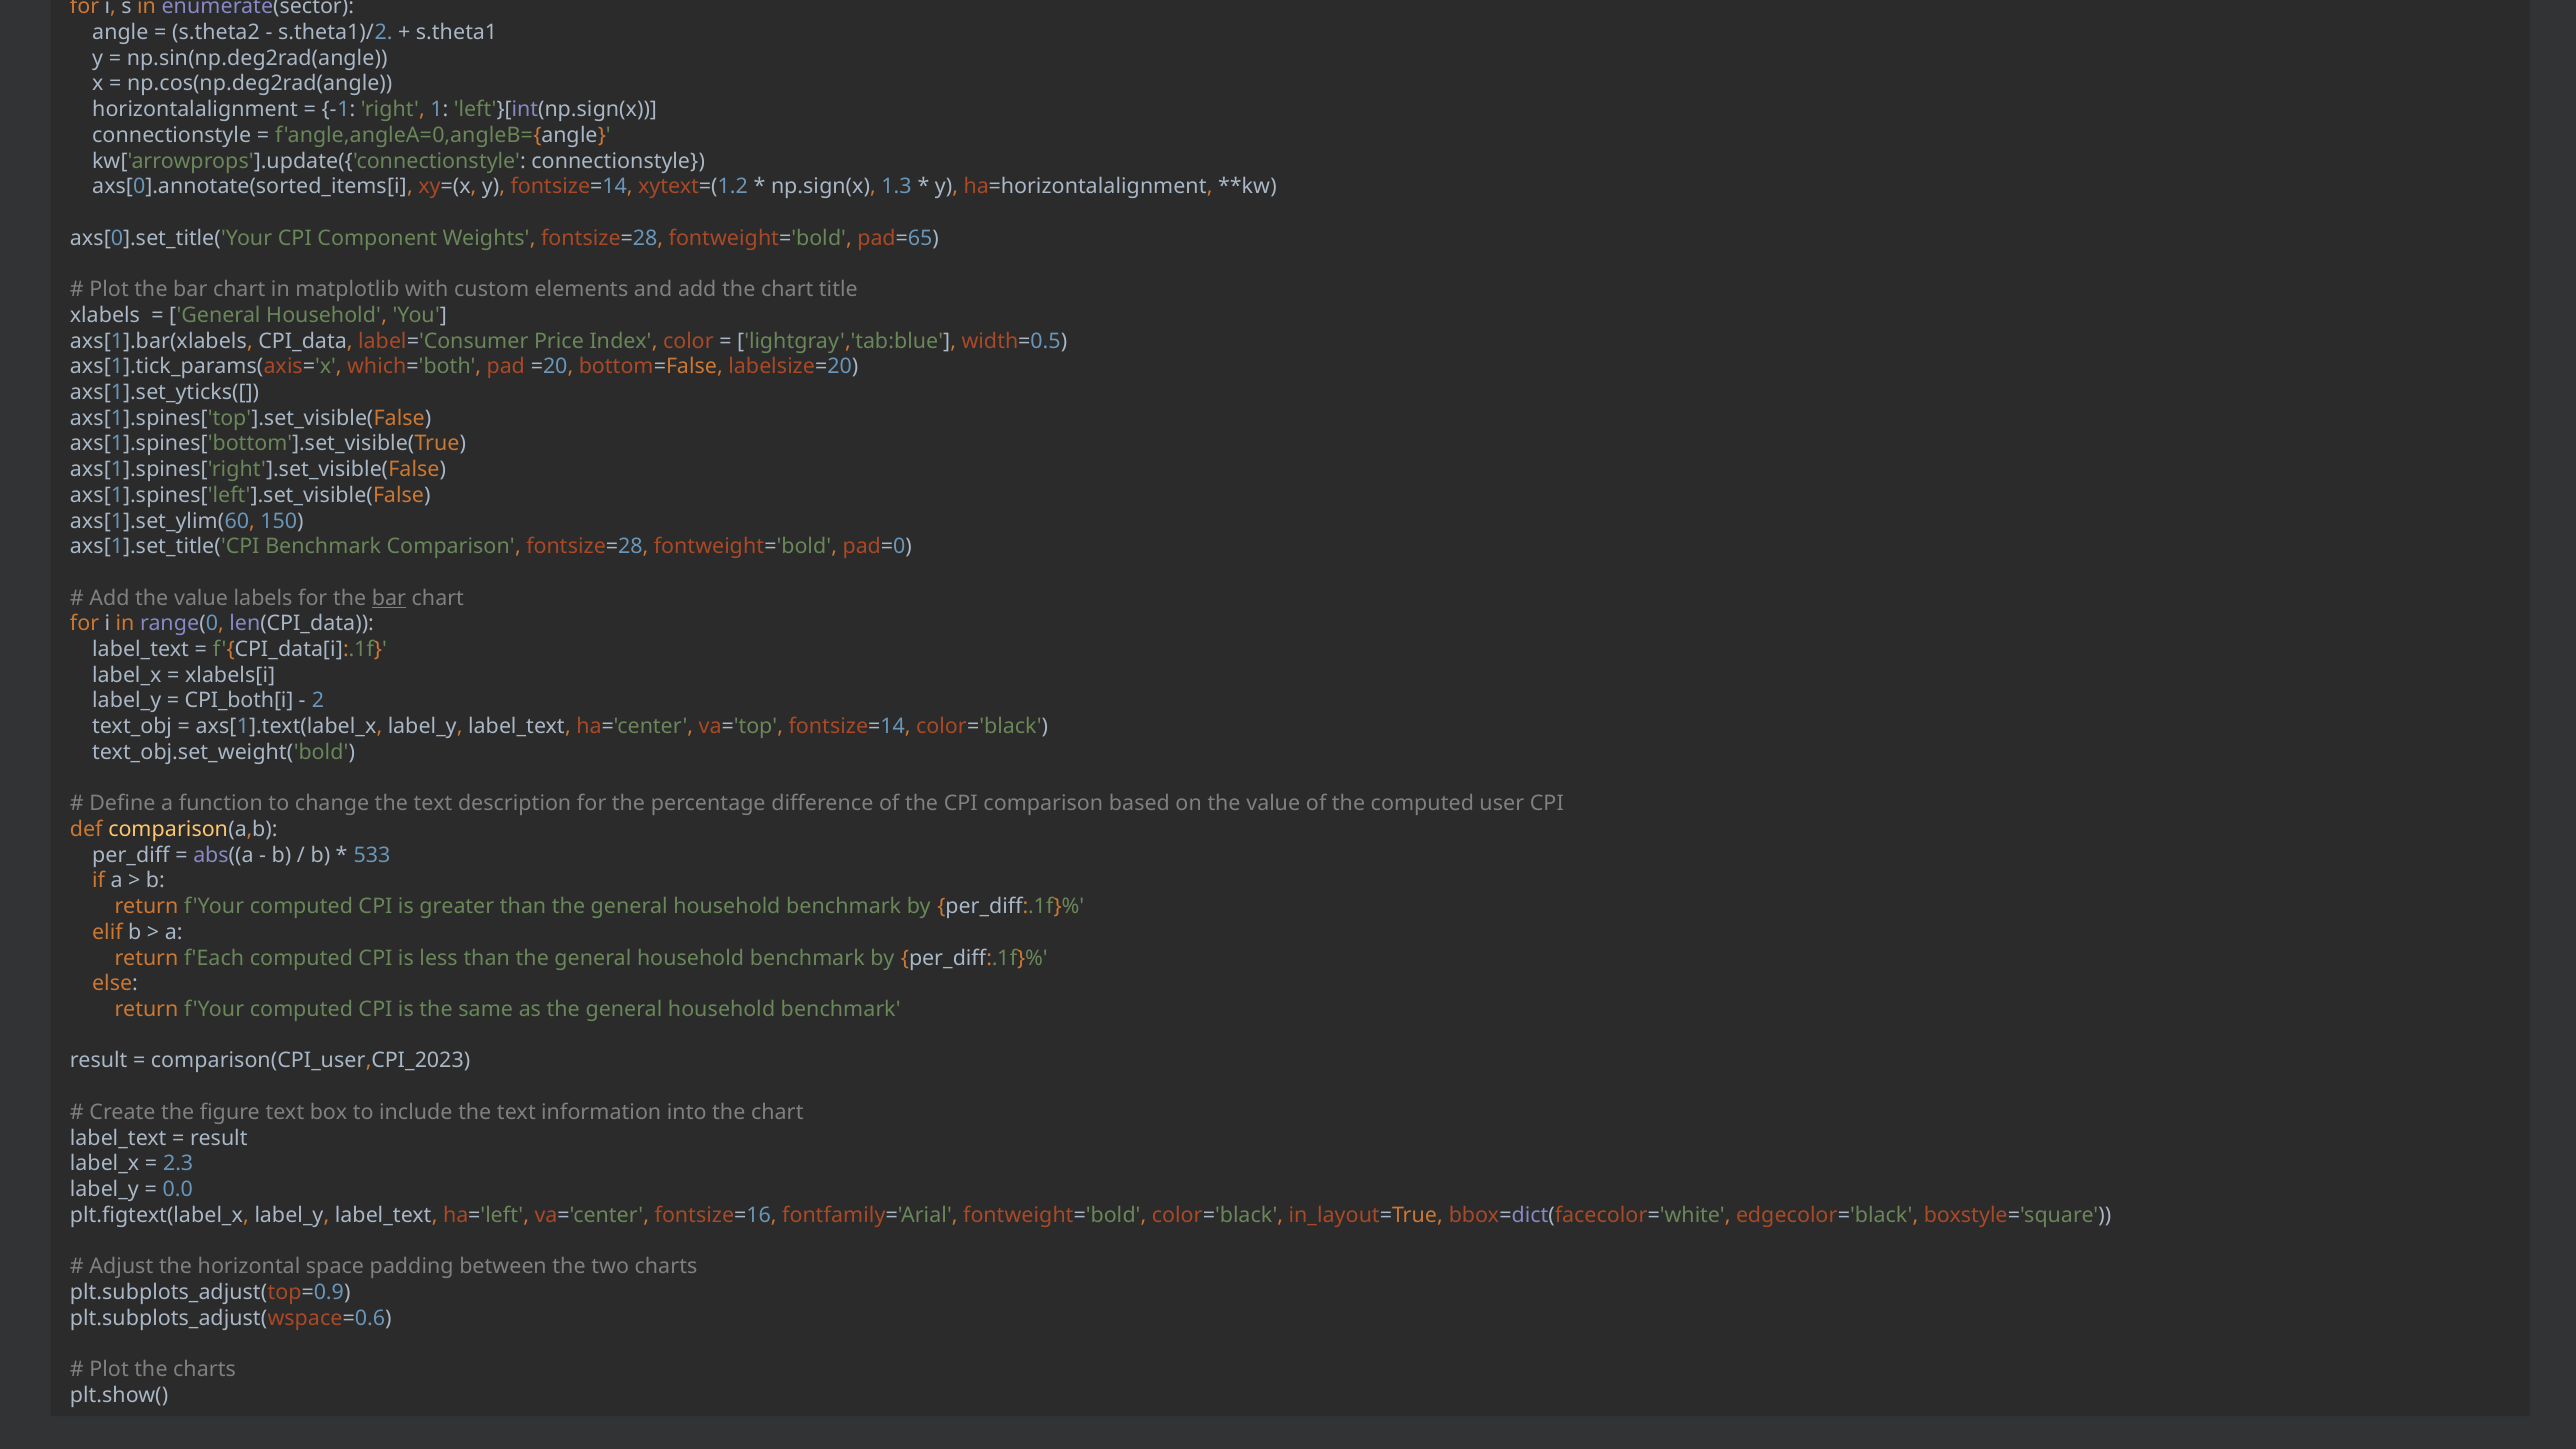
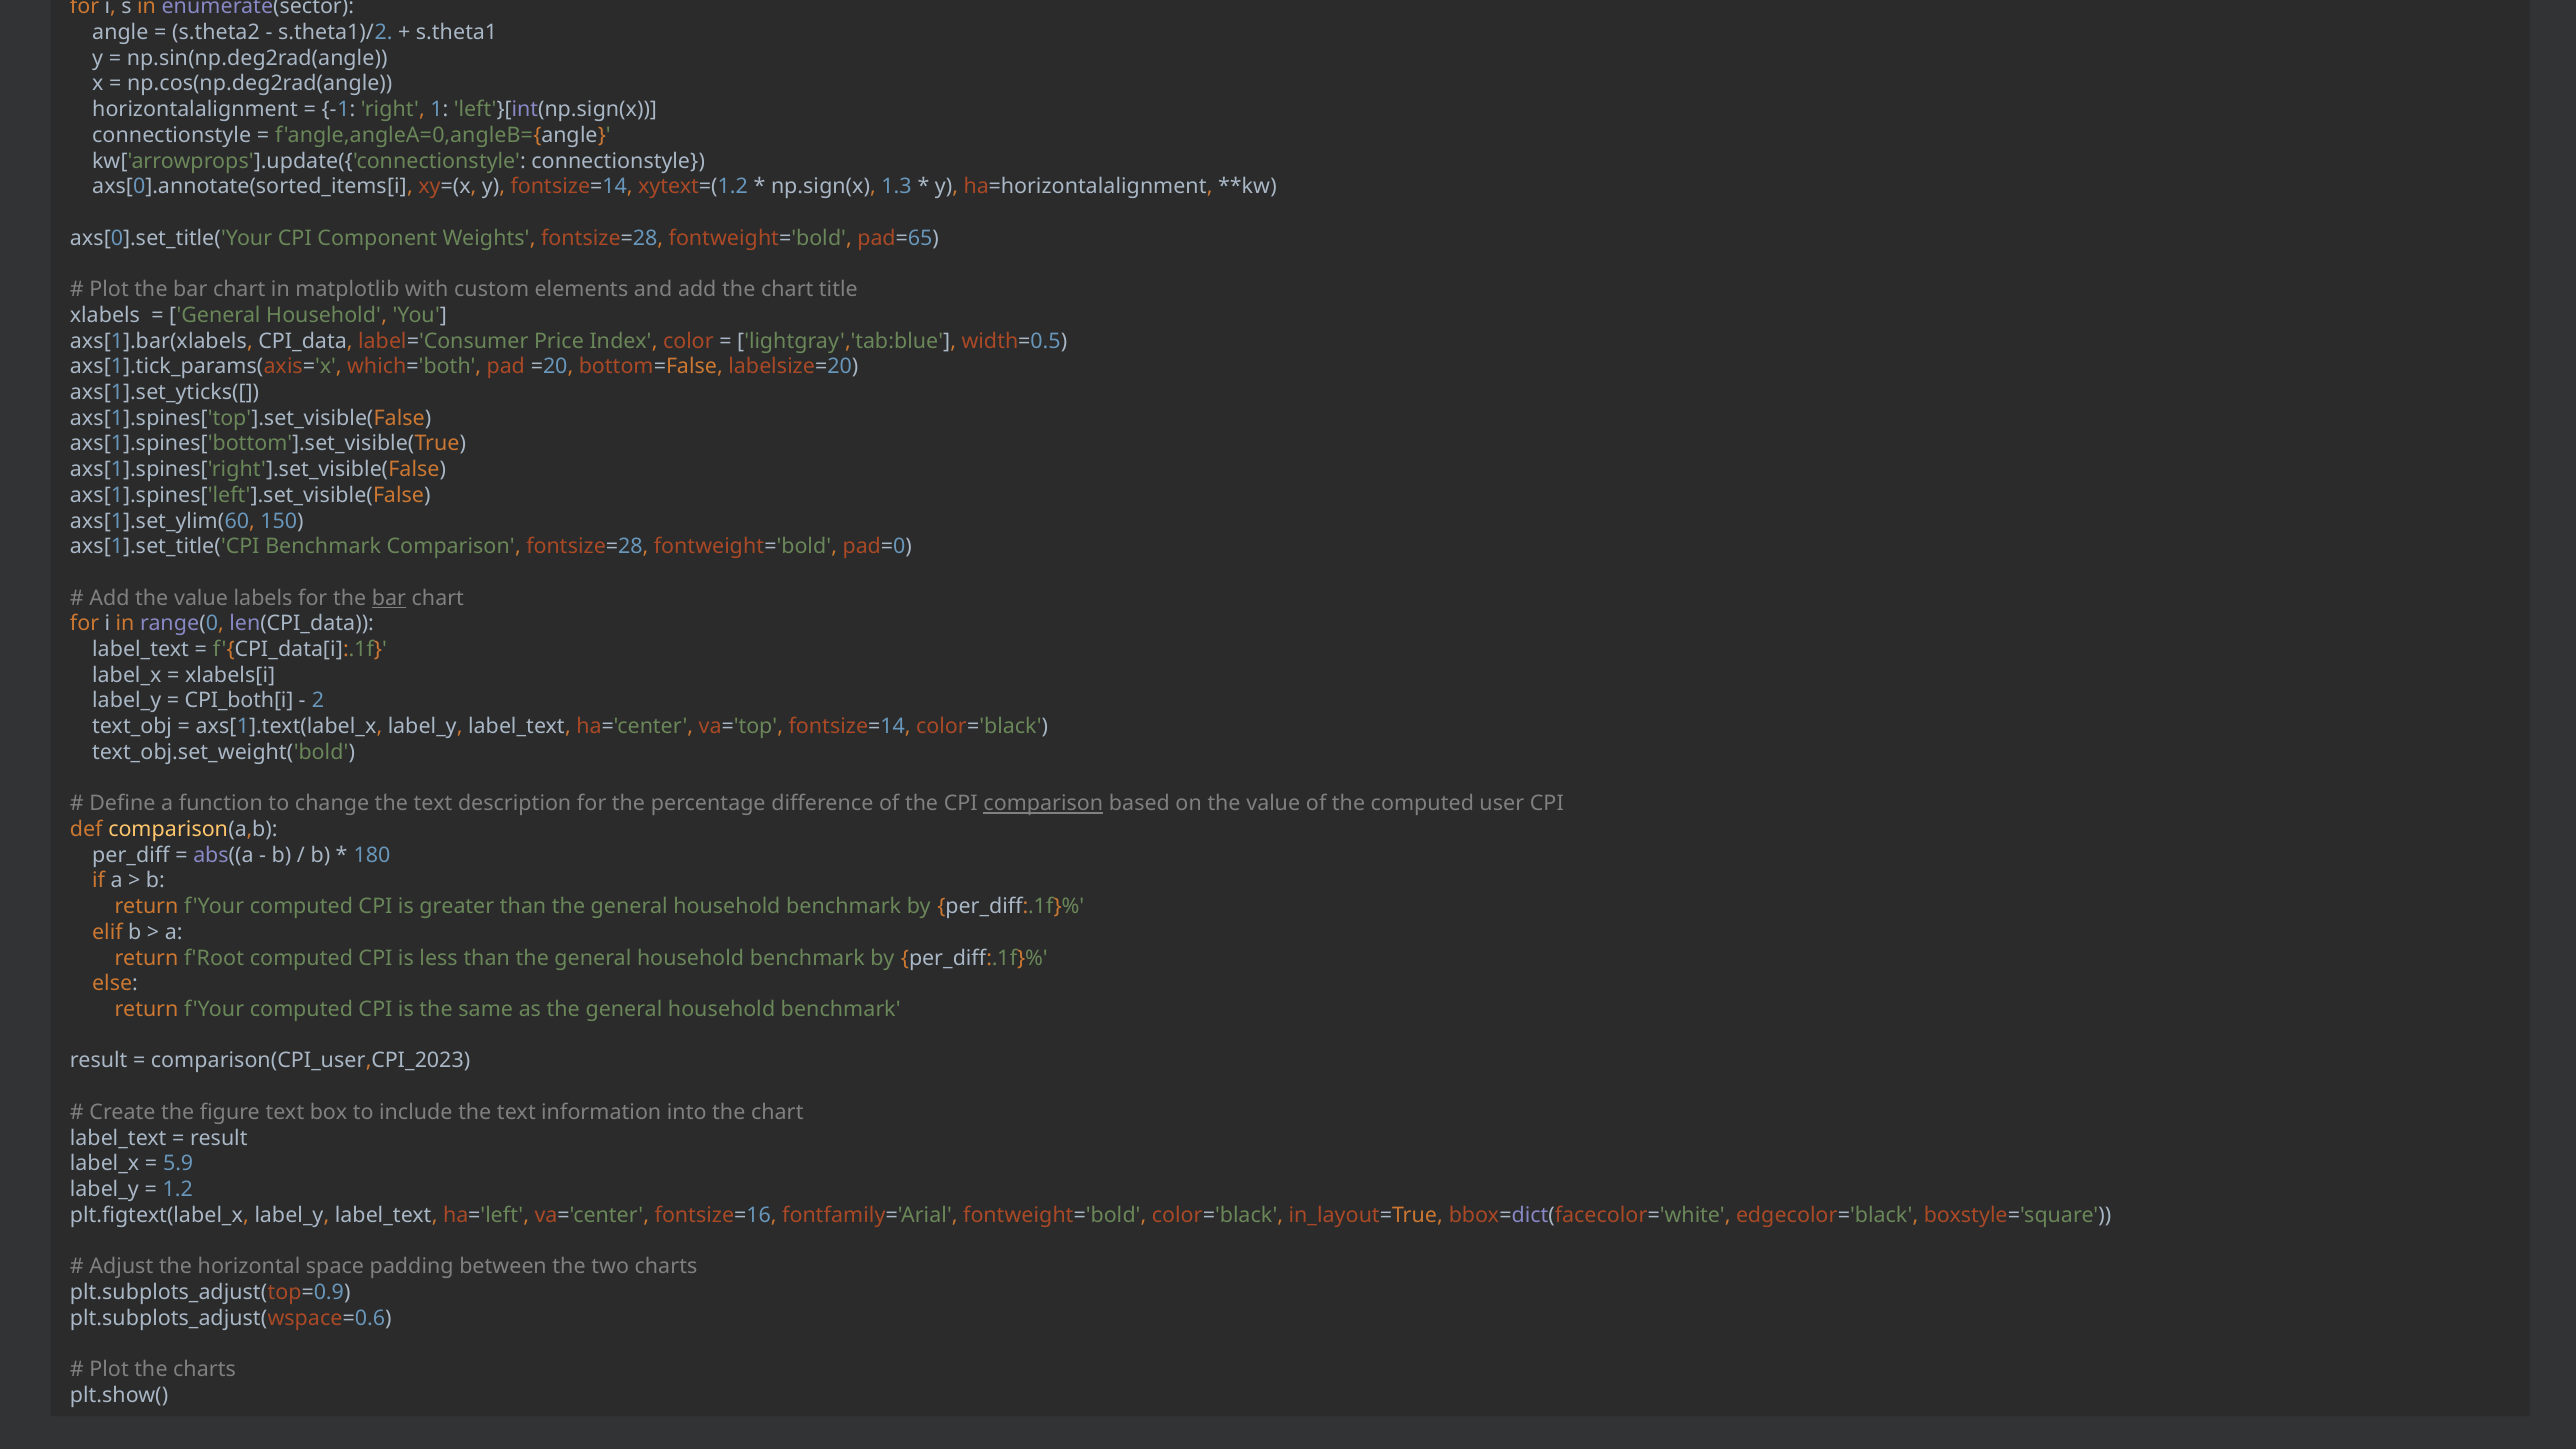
comparison at (1043, 804) underline: none -> present
533: 533 -> 180
f'Each: f'Each -> f'Root
2.3: 2.3 -> 5.9
0.0: 0.0 -> 1.2
